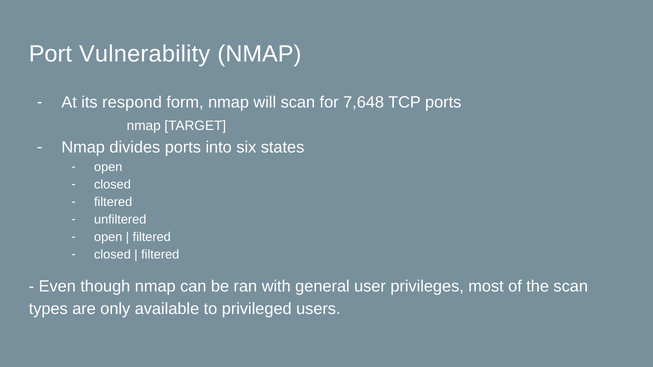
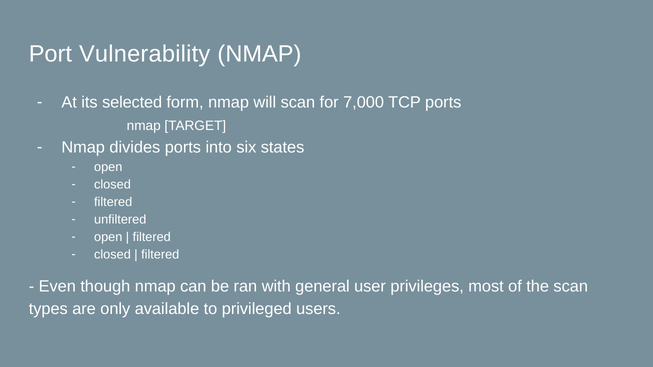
respond: respond -> selected
7,648: 7,648 -> 7,000
